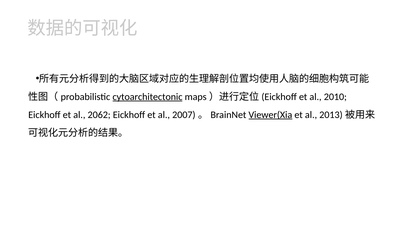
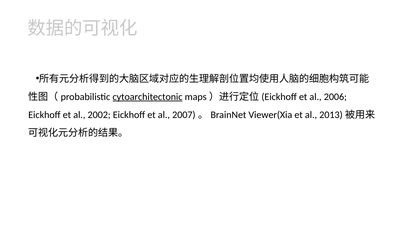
2010: 2010 -> 2006
2062: 2062 -> 2002
Viewer(Xia underline: present -> none
